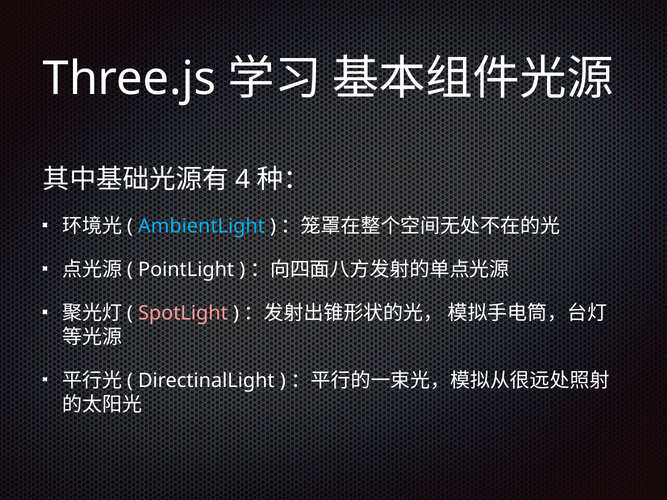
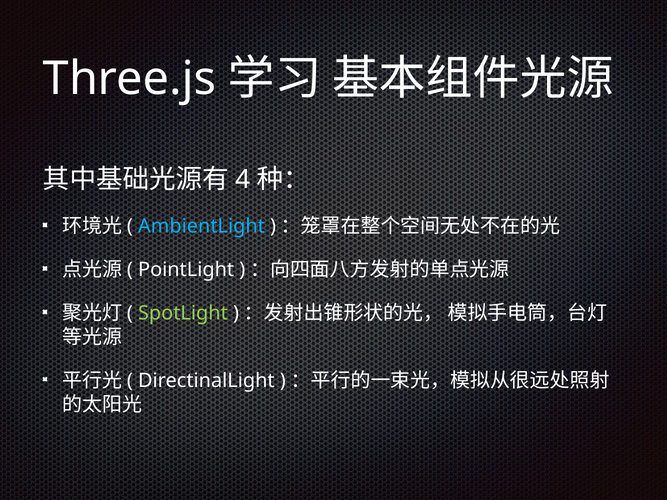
SpotLight colour: pink -> light green
